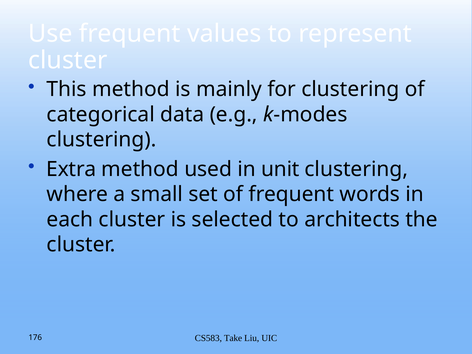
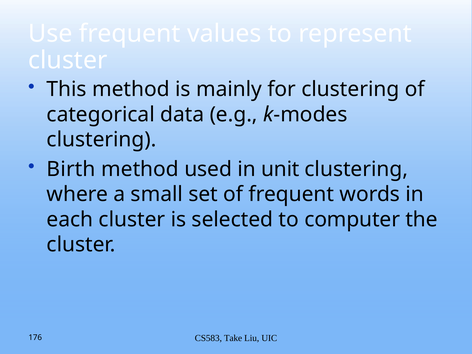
Extra: Extra -> Birth
architects: architects -> computer
